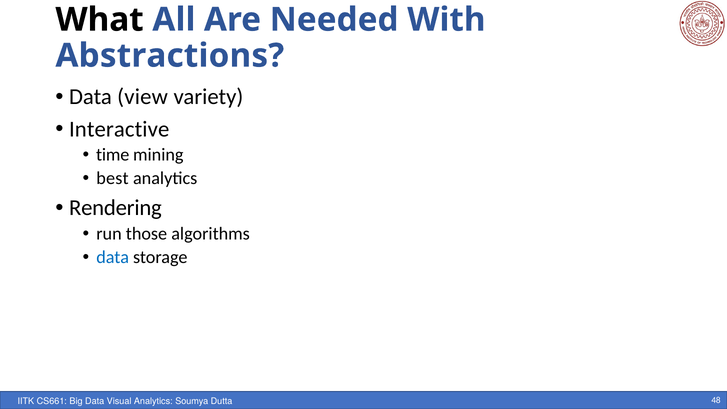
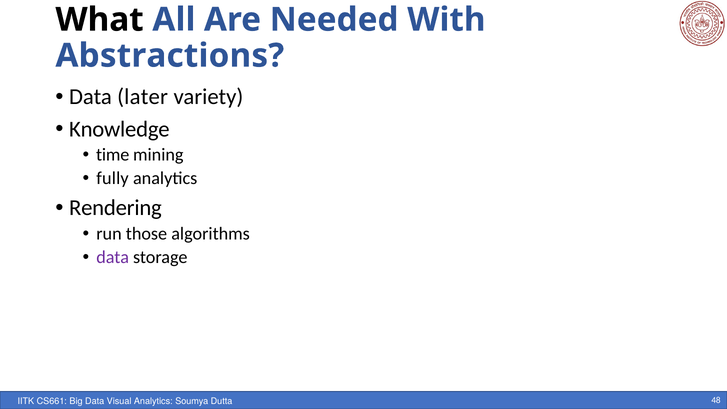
view: view -> later
Interactive: Interactive -> Knowledge
best: best -> fully
data at (113, 257) colour: blue -> purple
